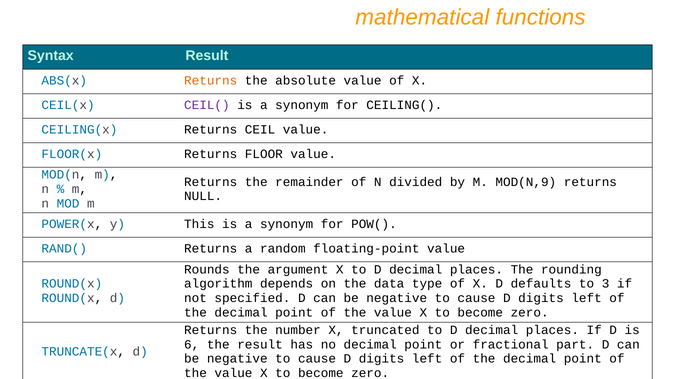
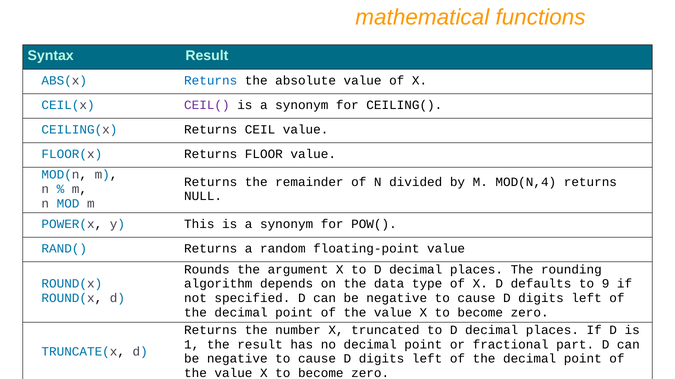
Returns at (211, 81) colour: orange -> blue
MOD(N,9: MOD(N,9 -> MOD(N,4
3: 3 -> 9
6: 6 -> 1
